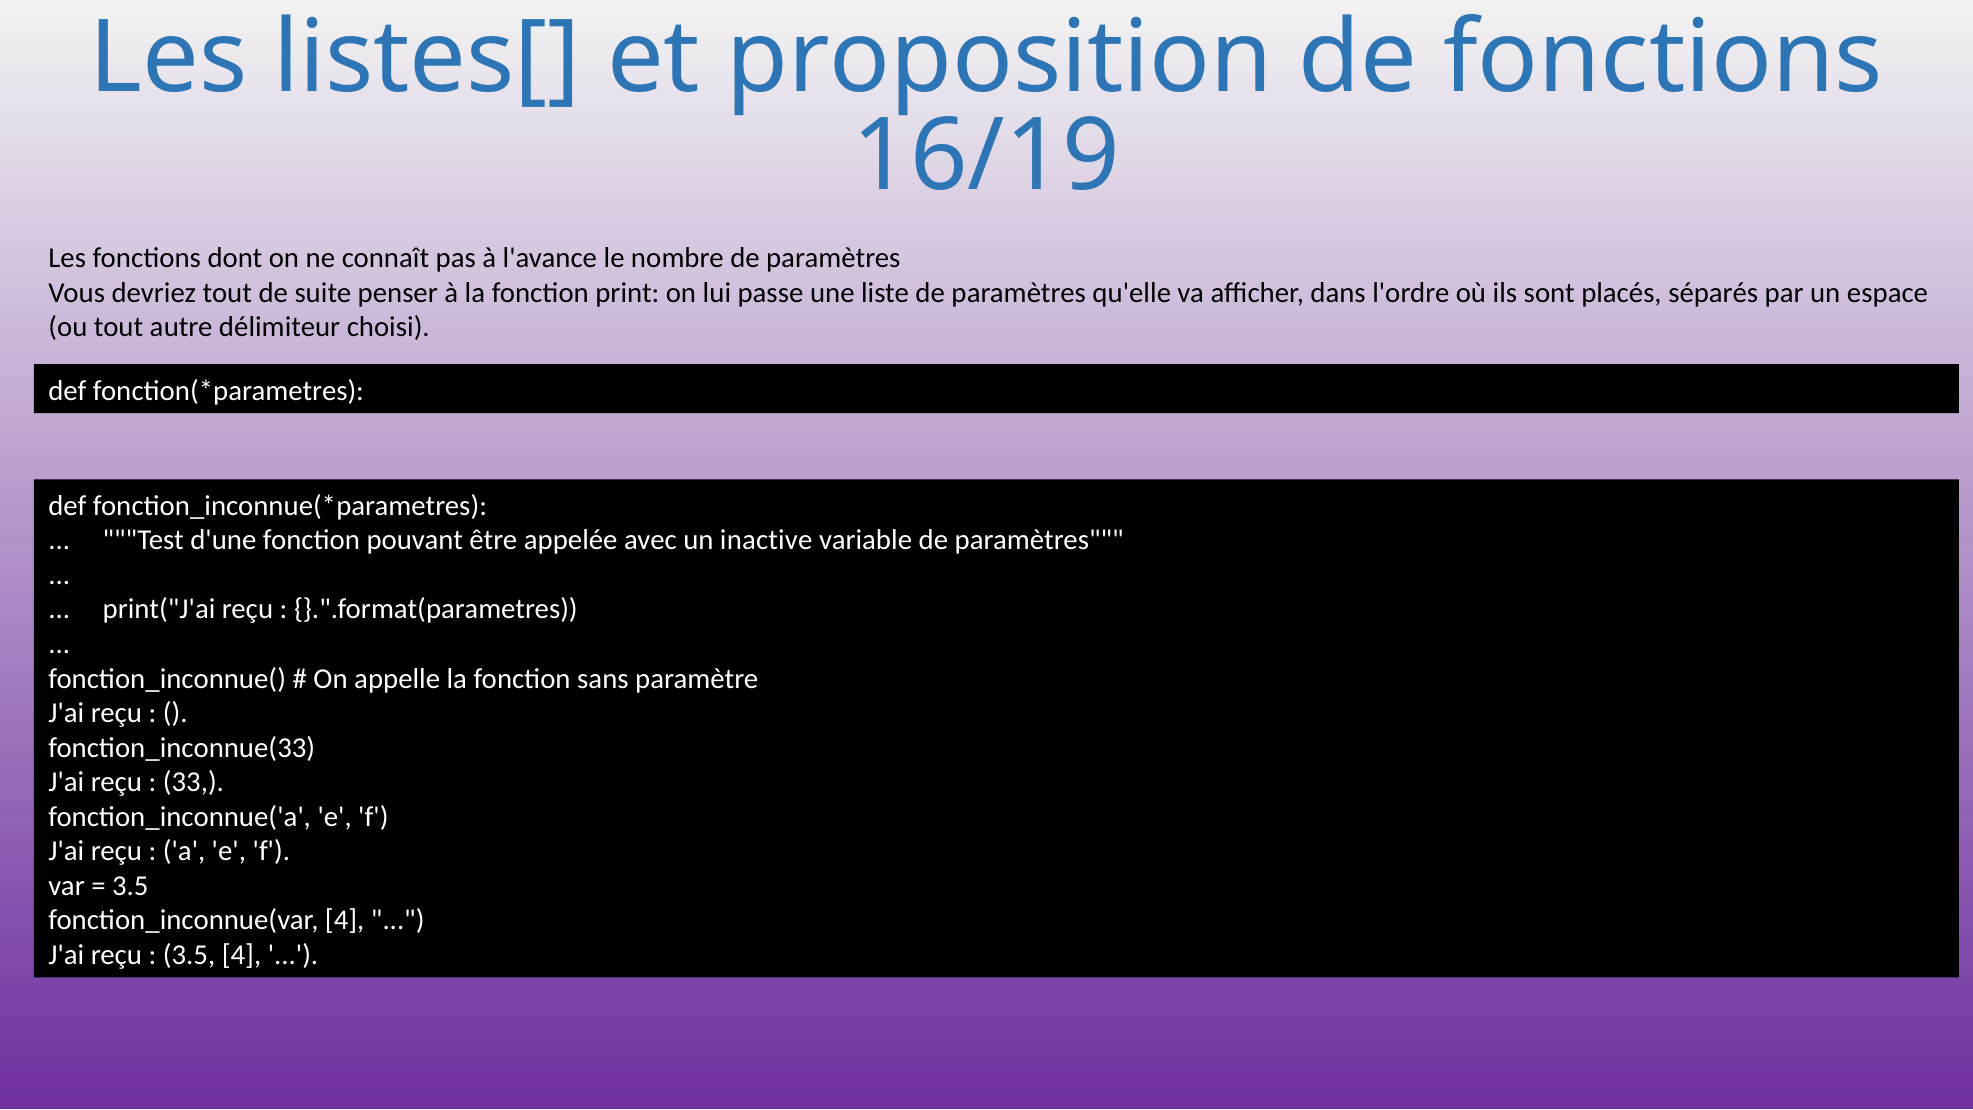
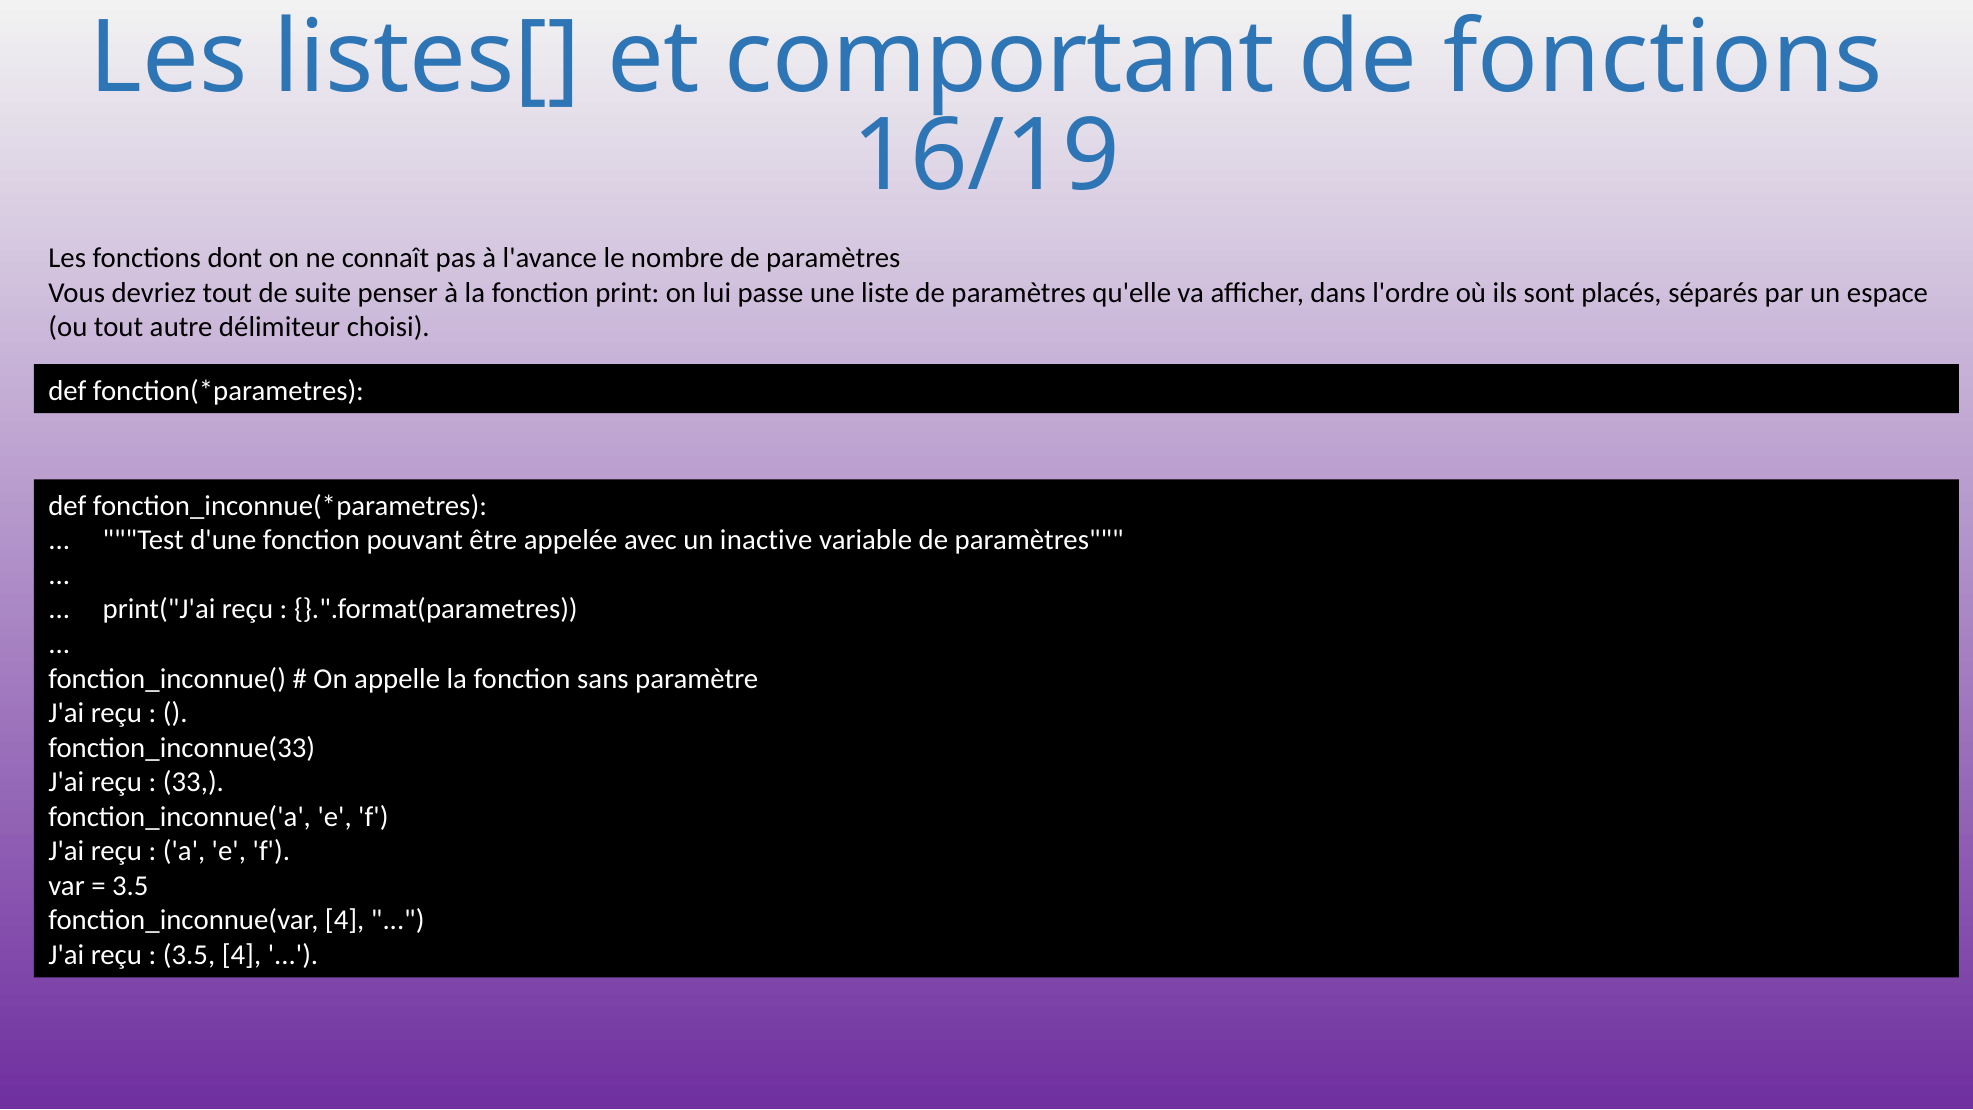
proposition: proposition -> comportant
